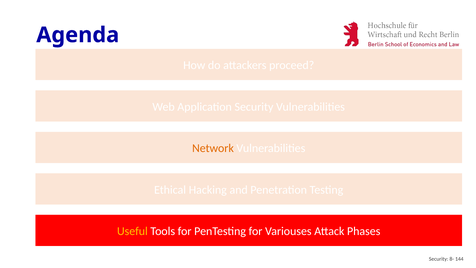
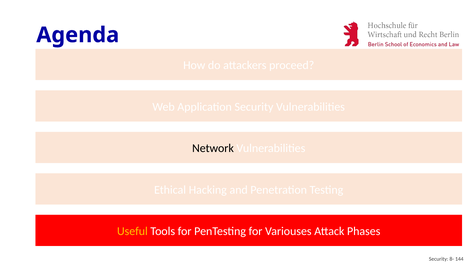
Network colour: orange -> black
